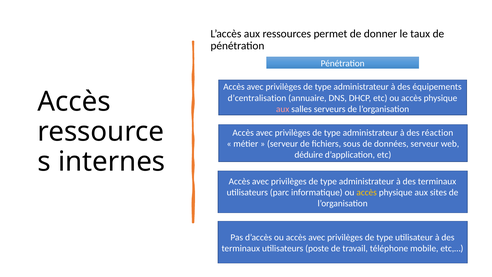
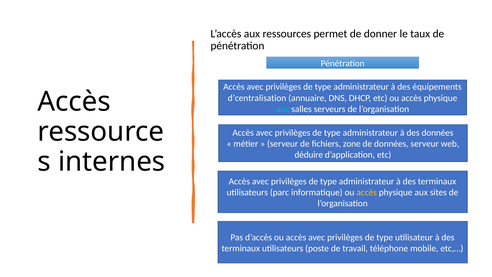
aux at (283, 109) colour: pink -> light blue
des réaction: réaction -> données
sous: sous -> zone
